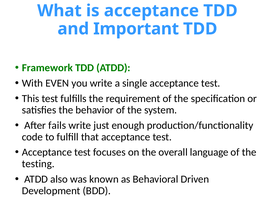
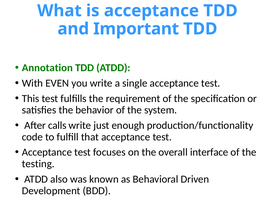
Framework: Framework -> Annotation
fails: fails -> calls
language: language -> interface
